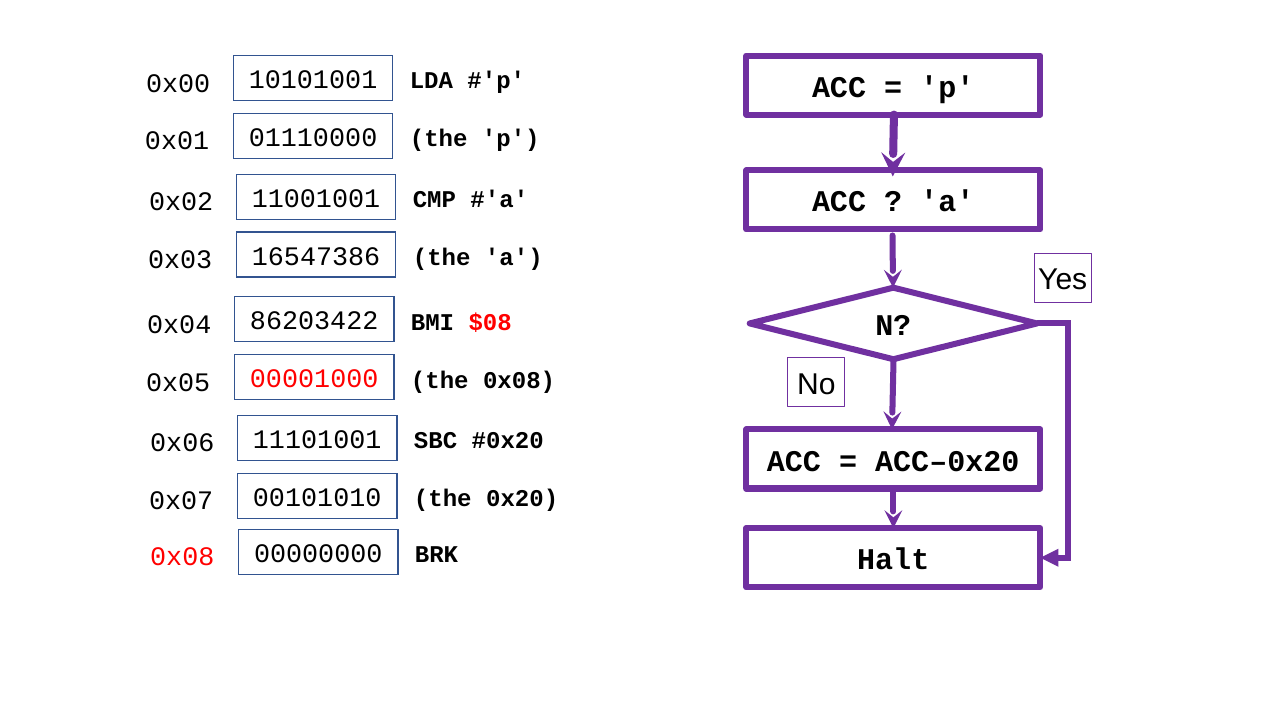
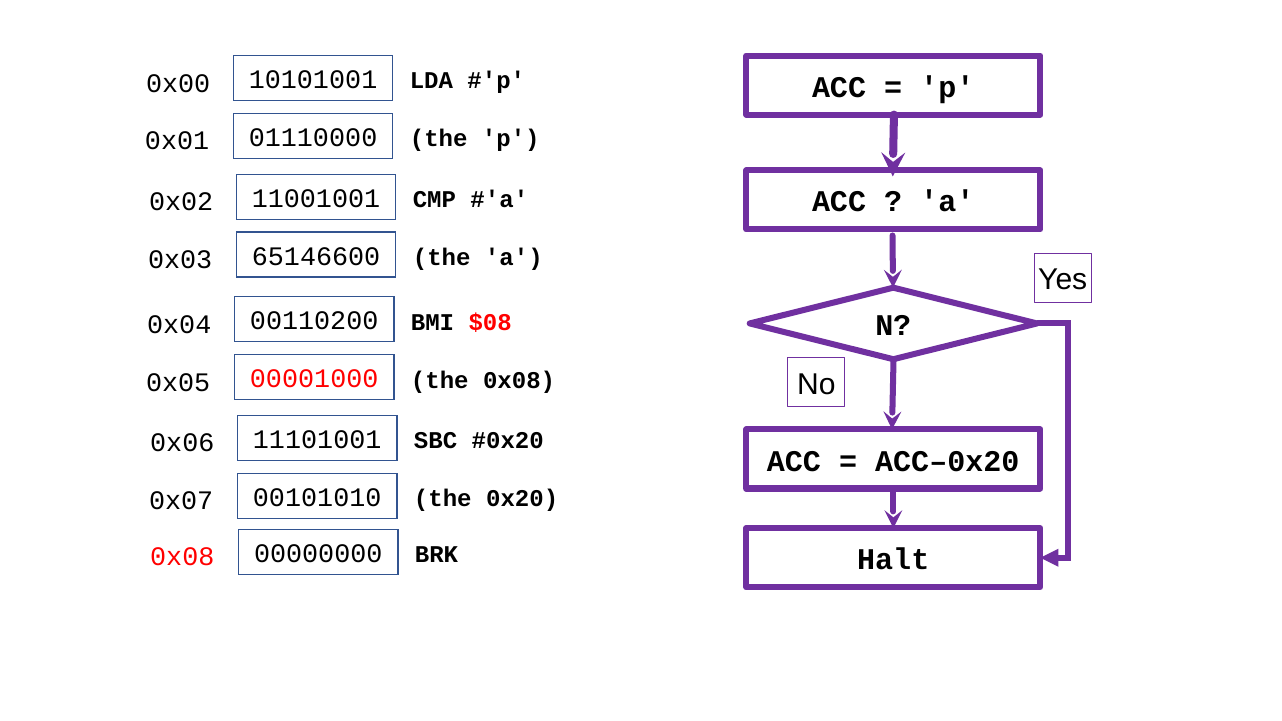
16547386: 16547386 -> 65146600
86203422: 86203422 -> 00110200
